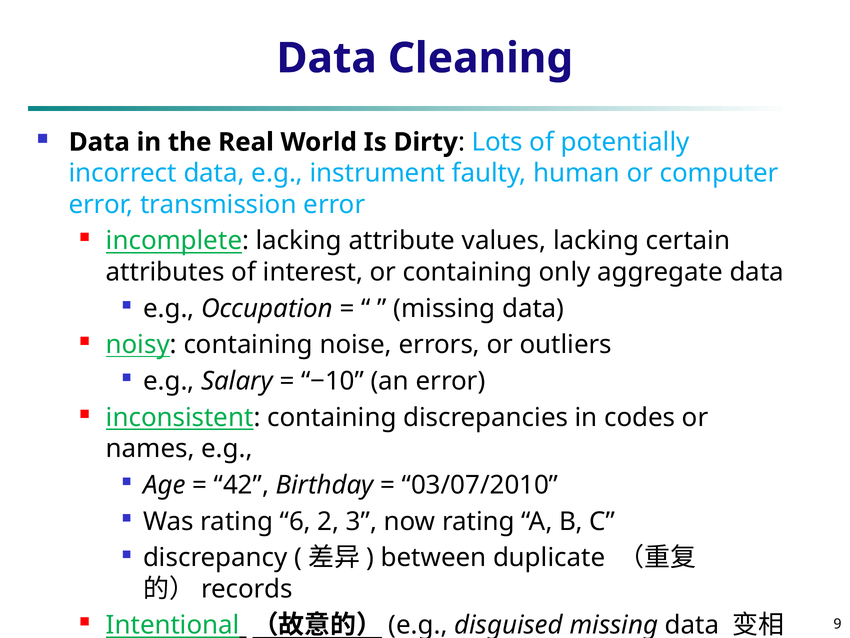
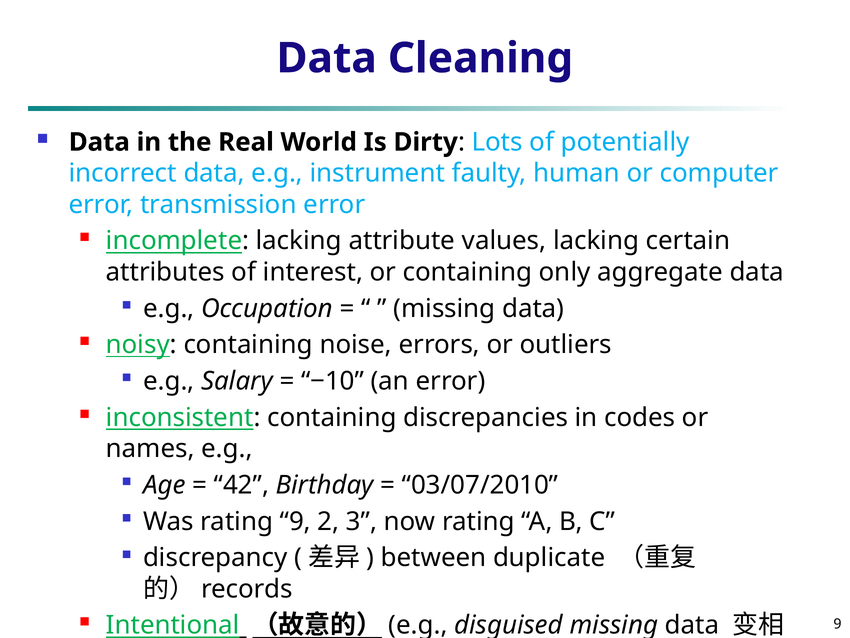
rating 6: 6 -> 9
